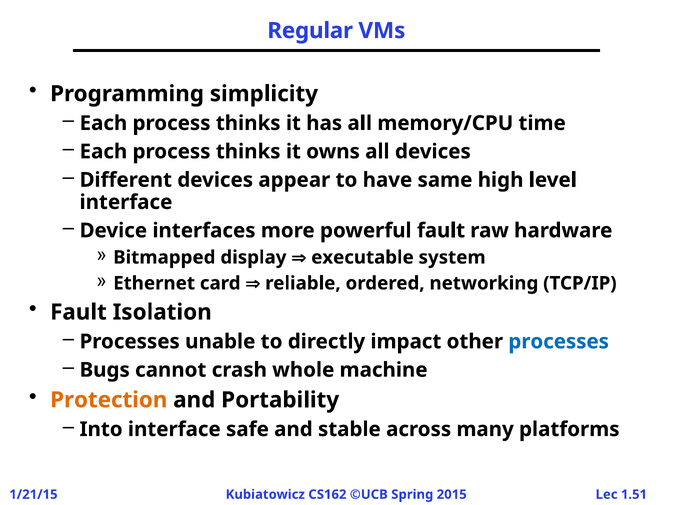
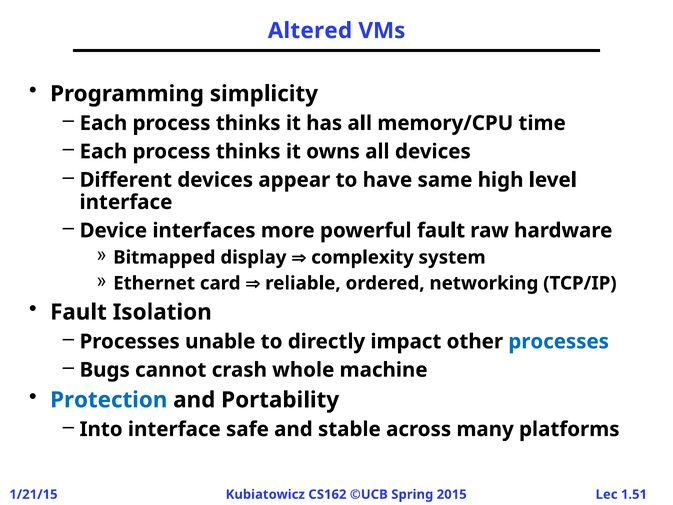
Regular: Regular -> Altered
executable: executable -> complexity
Protection colour: orange -> blue
